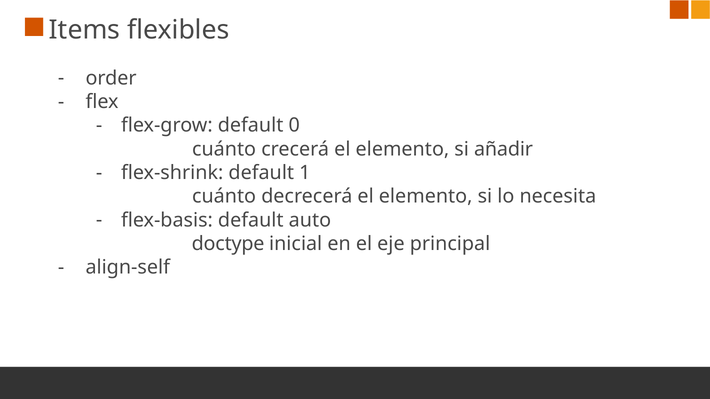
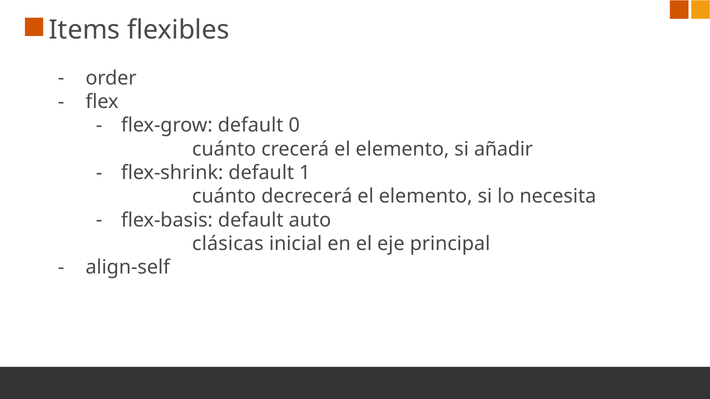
doctype: doctype -> clásicas
